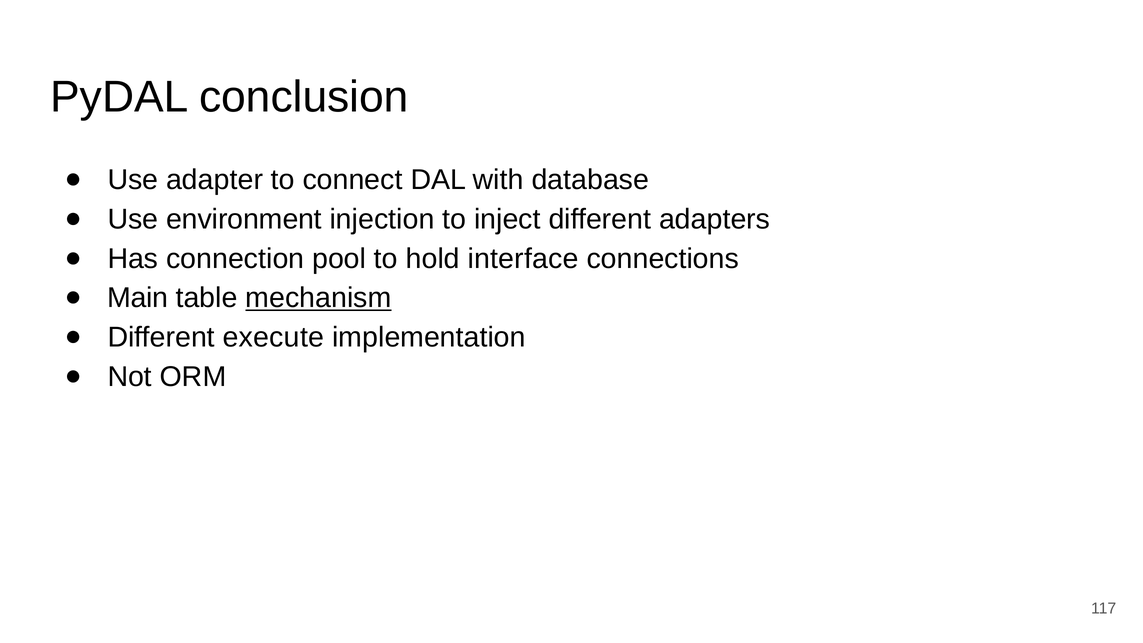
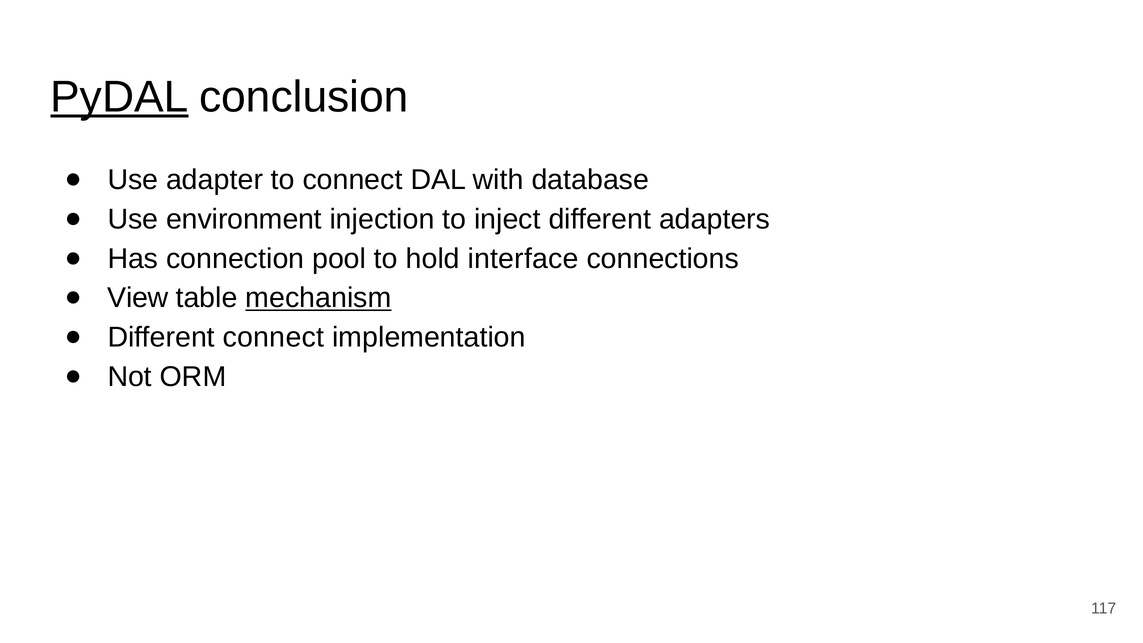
PyDAL underline: none -> present
Main: Main -> View
Different execute: execute -> connect
